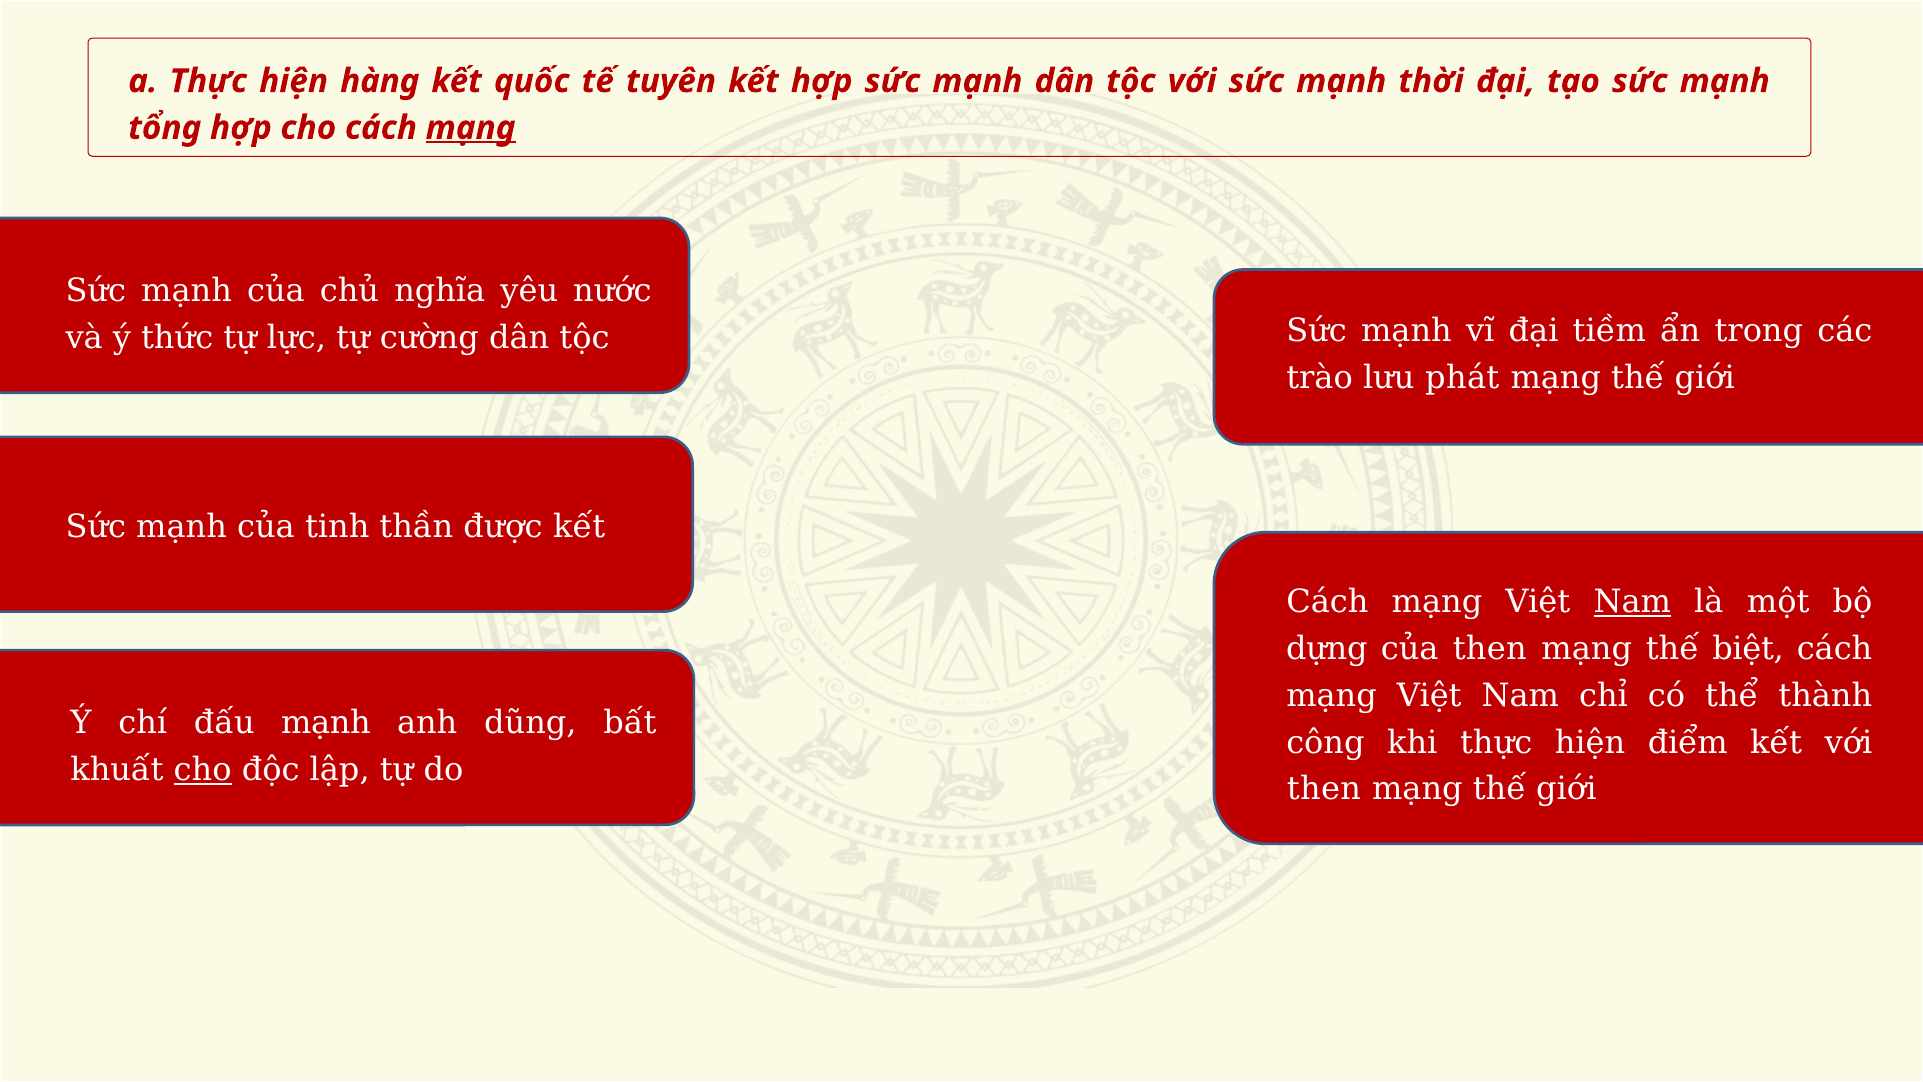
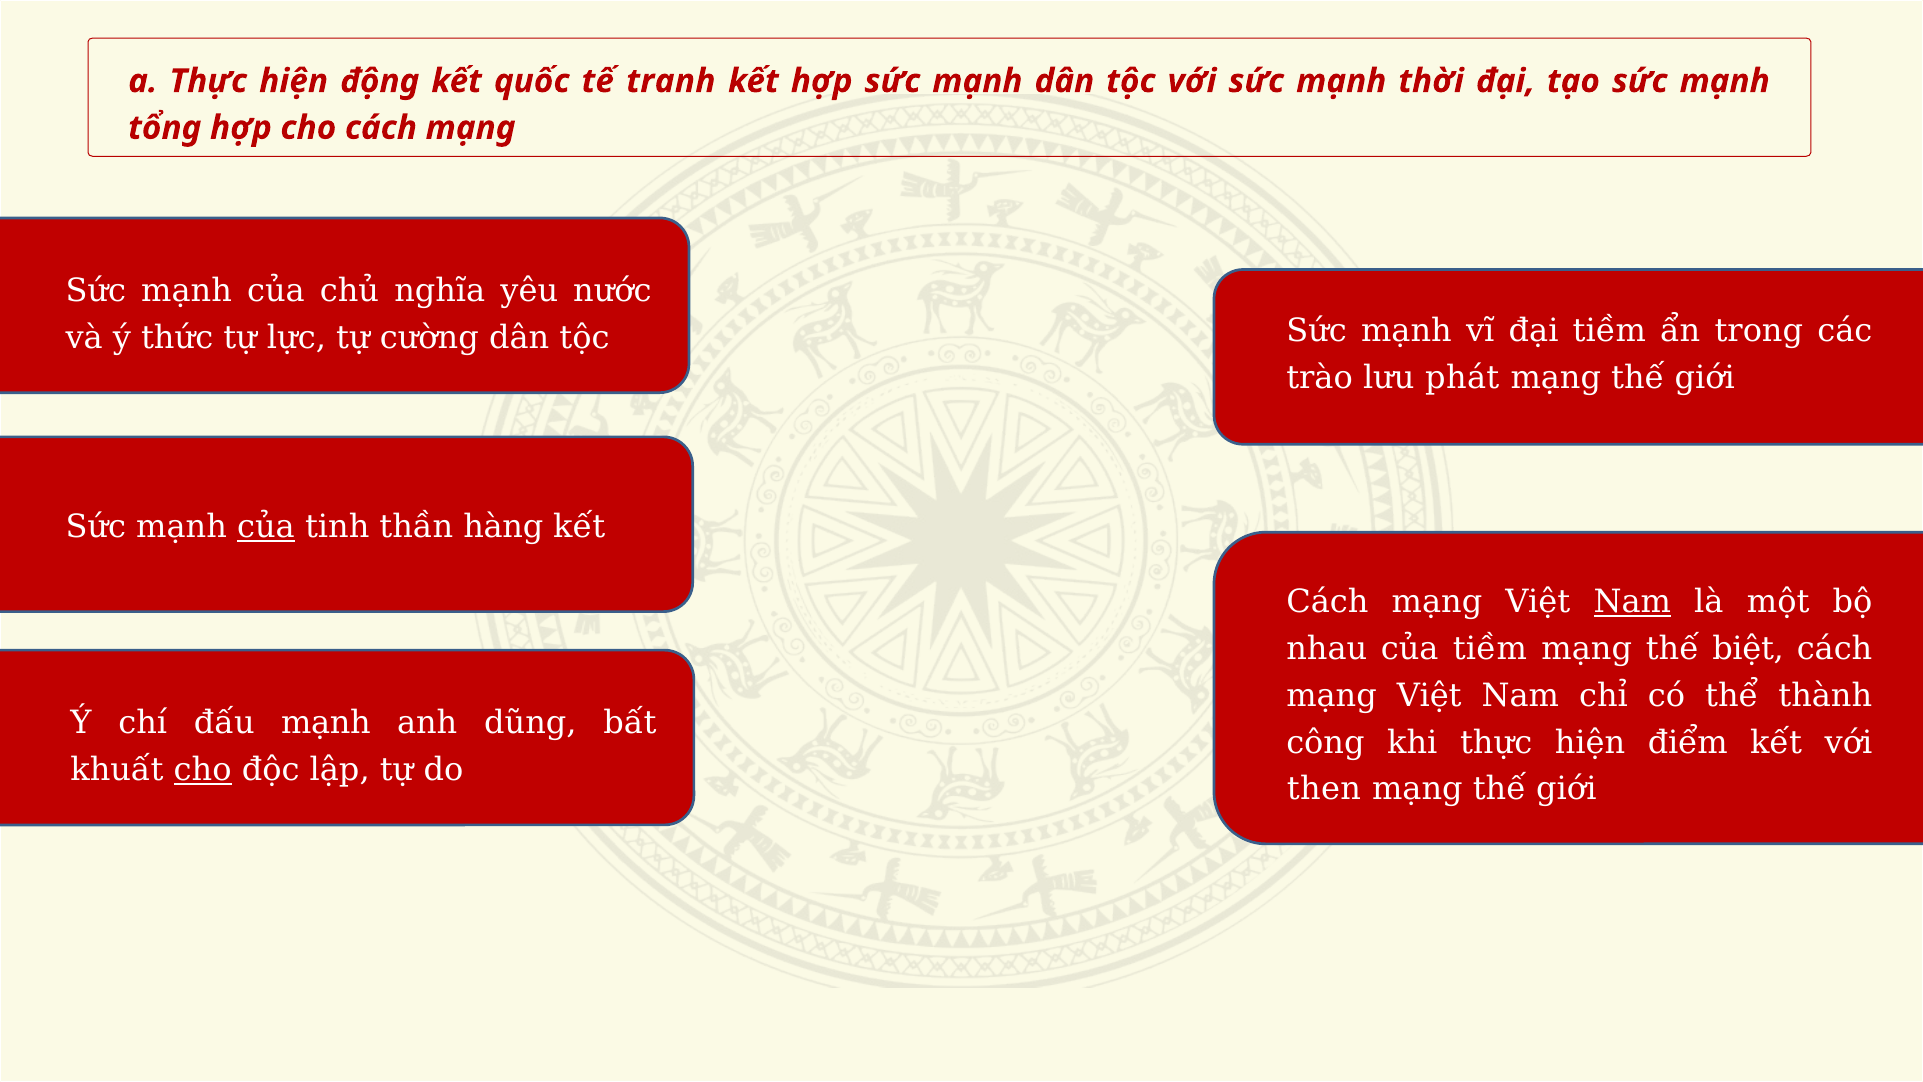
hàng: hàng -> động
tuyên: tuyên -> tranh
mạng at (471, 128) underline: present -> none
của at (266, 527) underline: none -> present
được: được -> hàng
dựng: dựng -> nhau
của then: then -> tiềm
